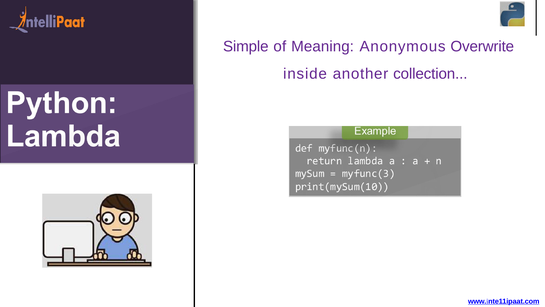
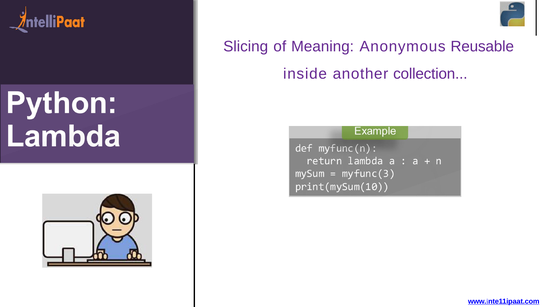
Simple: Simple -> Slicing
Overwrite: Overwrite -> Reusable
